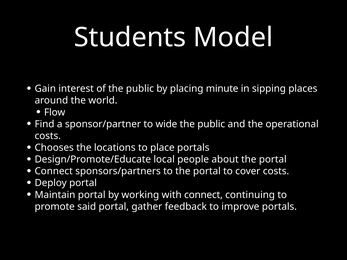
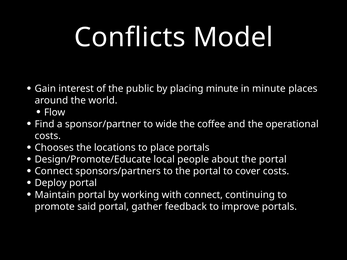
Students: Students -> Conflicts
in sipping: sipping -> minute
public at (211, 124): public -> coffee
